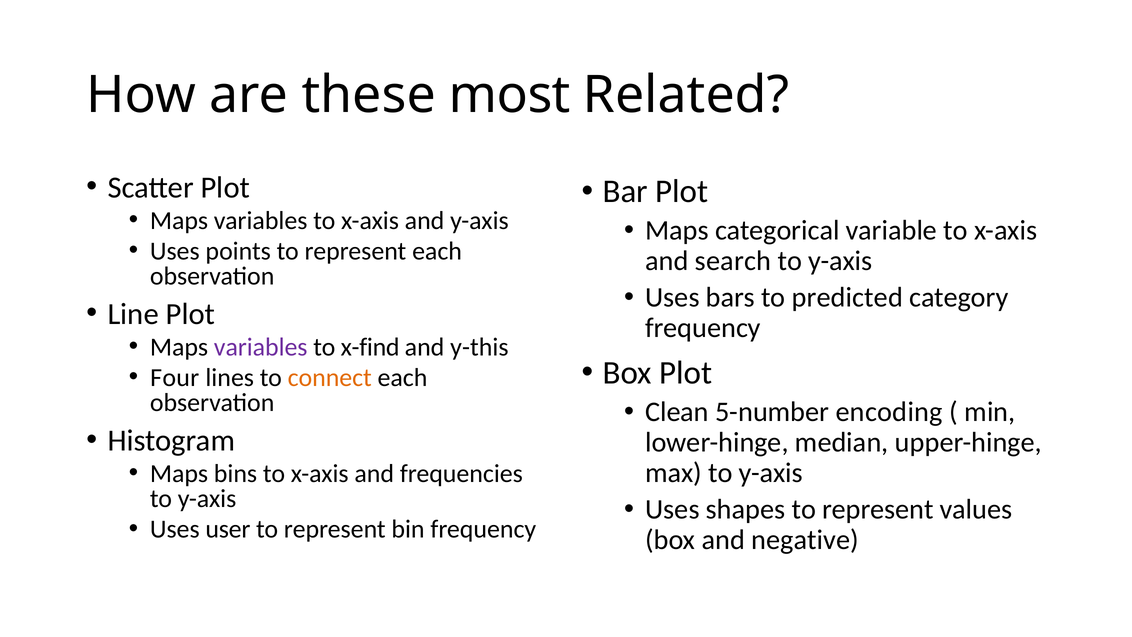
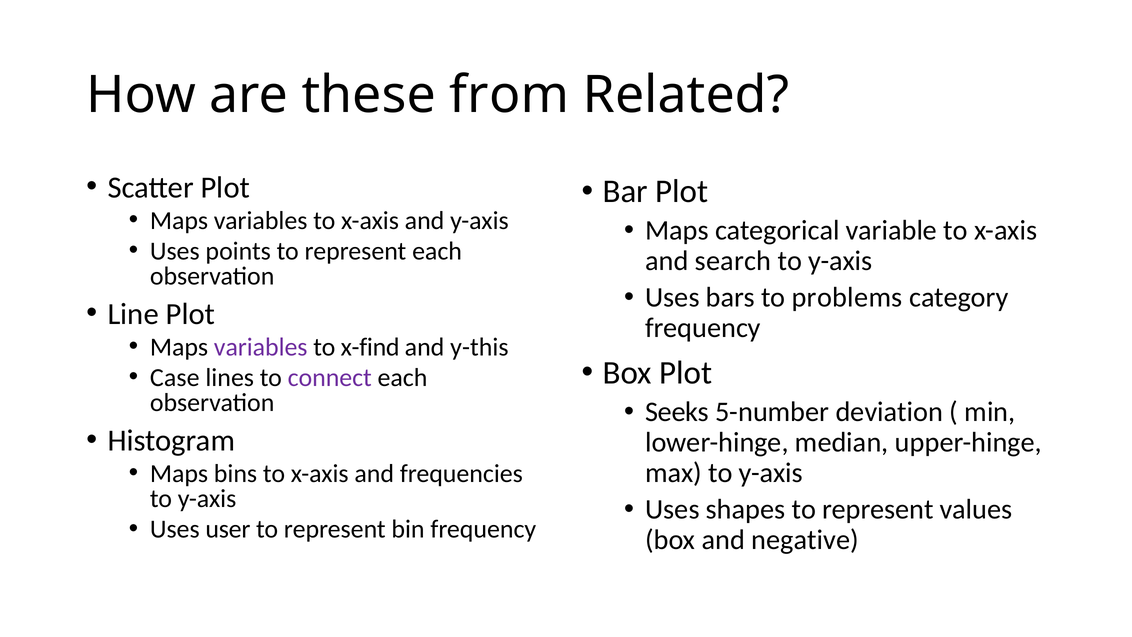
most: most -> from
predicted: predicted -> problems
Four: Four -> Case
connect colour: orange -> purple
Clean: Clean -> Seeks
encoding: encoding -> deviation
